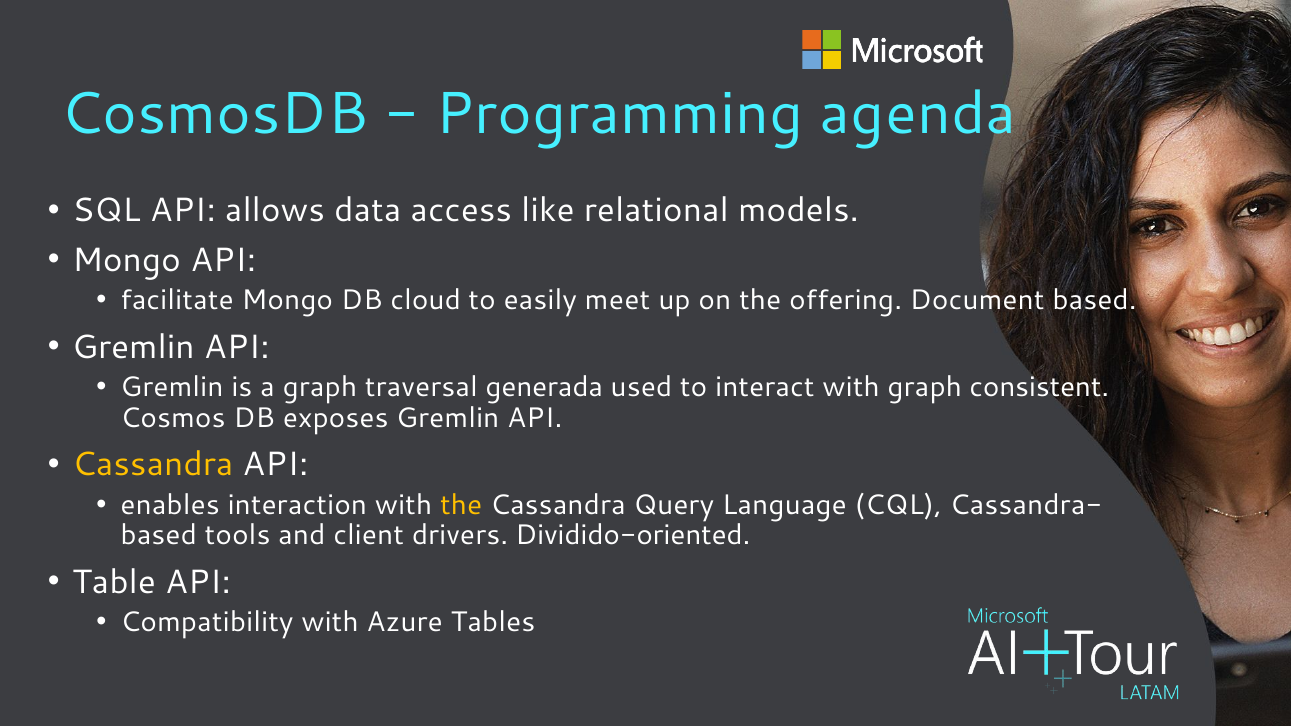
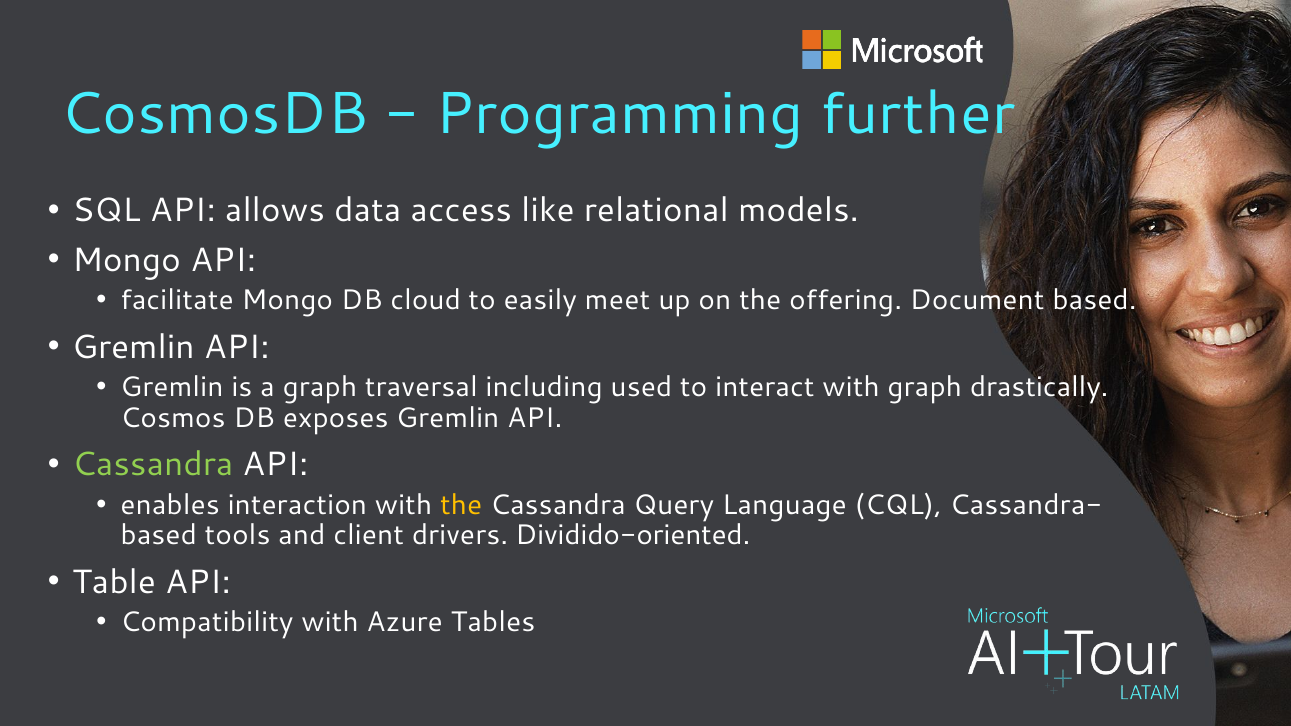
agenda: agenda -> further
generada: generada -> including
consistent: consistent -> drastically
Cassandra at (153, 465) colour: yellow -> light green
